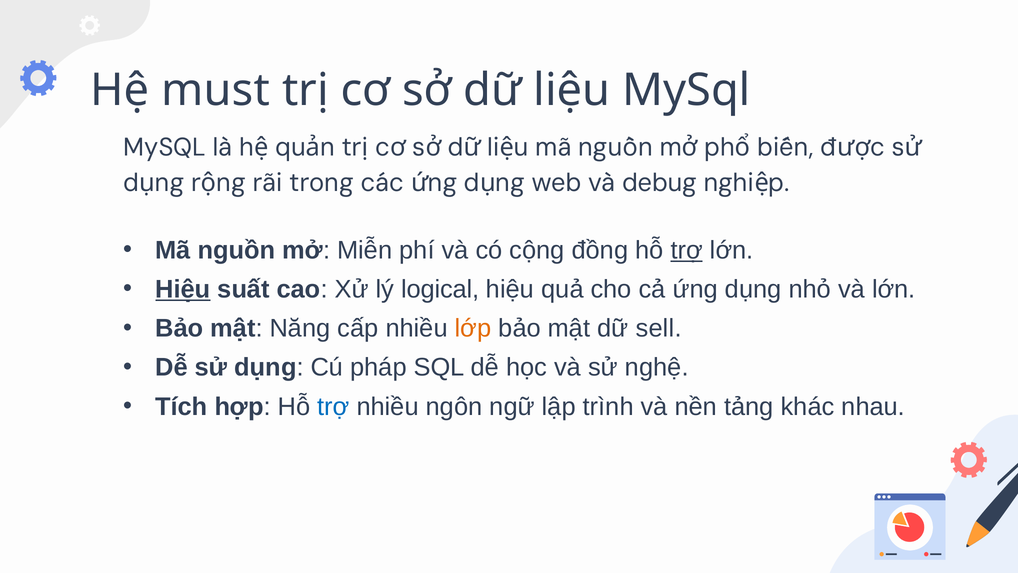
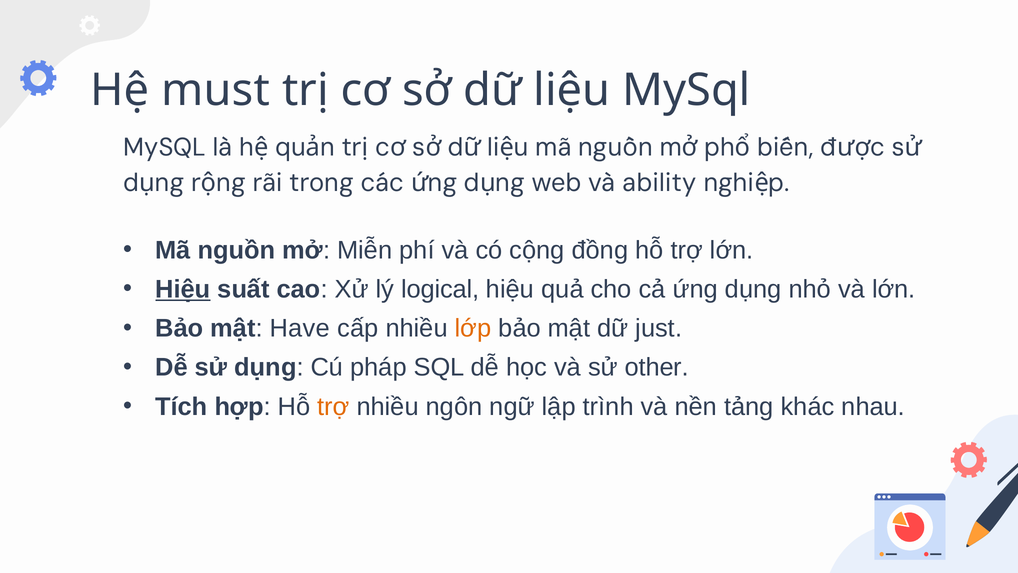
debug: debug -> ability
trợ at (687, 250) underline: present -> none
Năng: Năng -> Have
sell: sell -> just
nghệ: nghệ -> other
trợ at (333, 406) colour: blue -> orange
